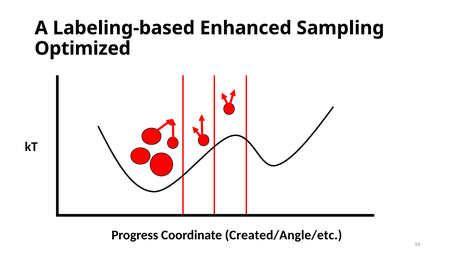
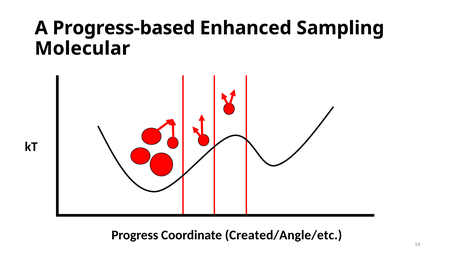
Labeling-based: Labeling-based -> Progress-based
Optimized: Optimized -> Molecular
